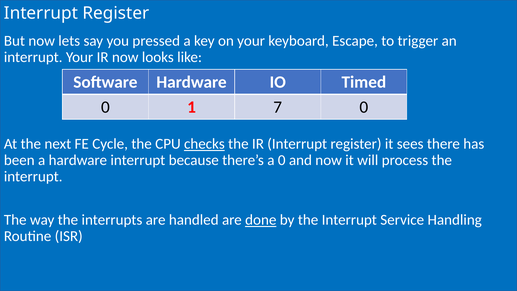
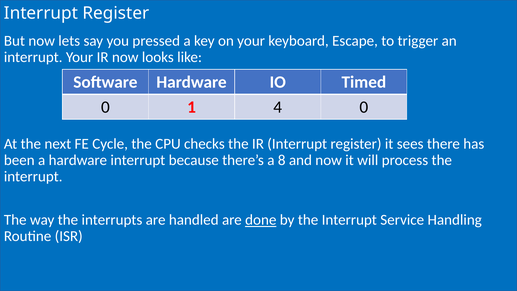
7: 7 -> 4
checks underline: present -> none
a 0: 0 -> 8
